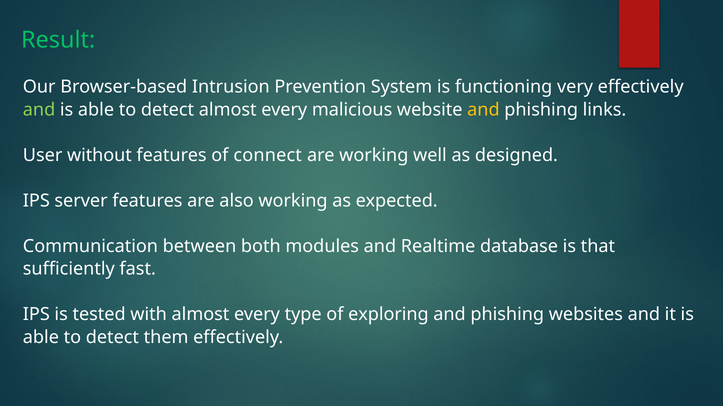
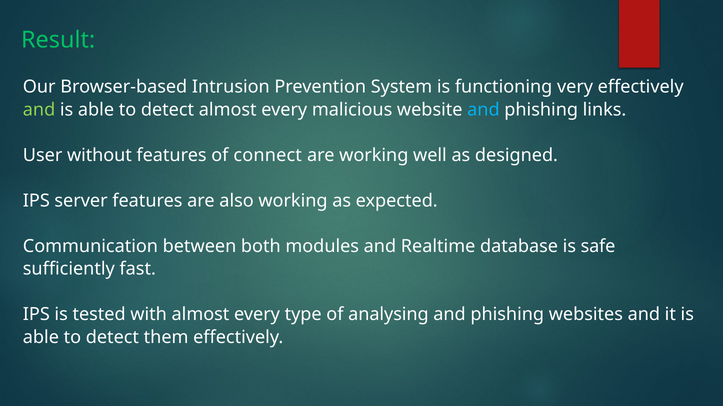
and at (483, 110) colour: yellow -> light blue
that: that -> safe
exploring: exploring -> analysing
